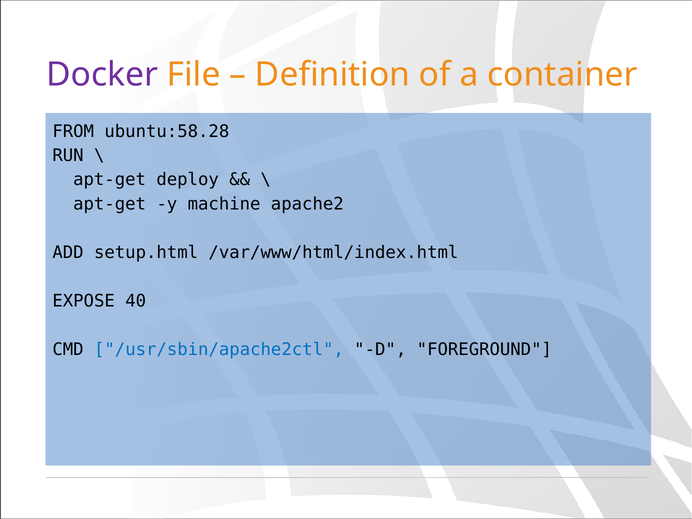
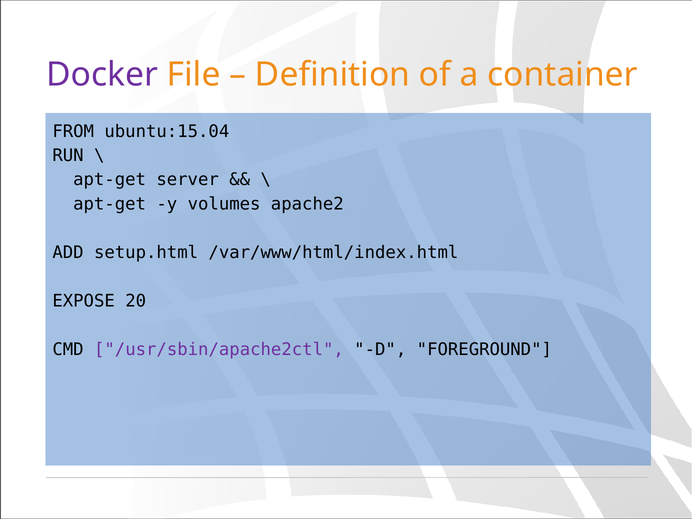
ubuntu:58.28: ubuntu:58.28 -> ubuntu:15.04
deploy: deploy -> server
machine: machine -> volumes
40: 40 -> 20
/usr/sbin/apache2ctl colour: blue -> purple
